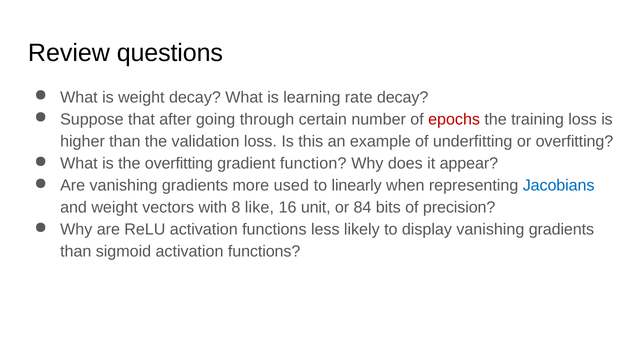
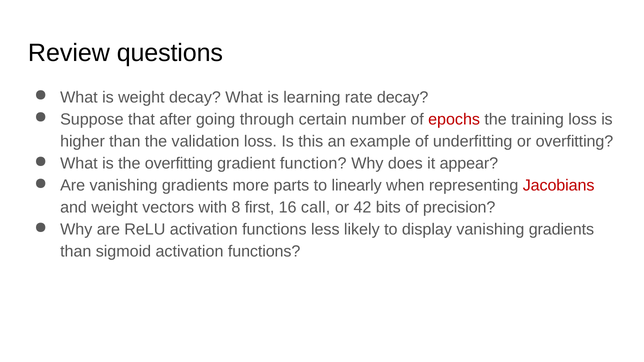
used: used -> parts
Jacobians colour: blue -> red
like: like -> first
unit: unit -> call
84: 84 -> 42
